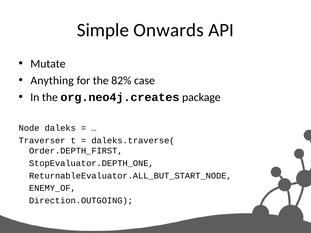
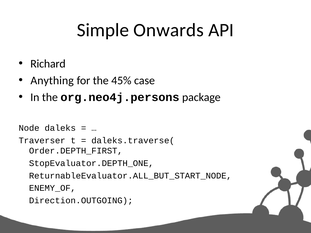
Mutate: Mutate -> Richard
82%: 82% -> 45%
org.neo4j.creates: org.neo4j.creates -> org.neo4j.persons
